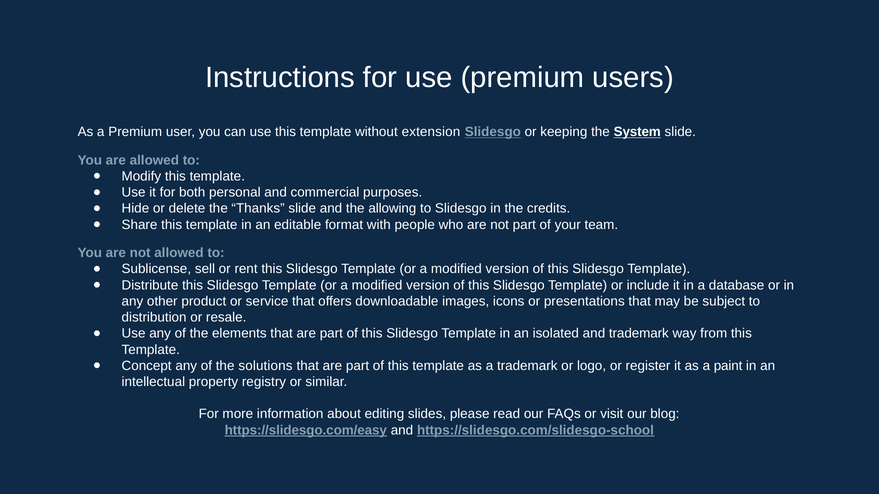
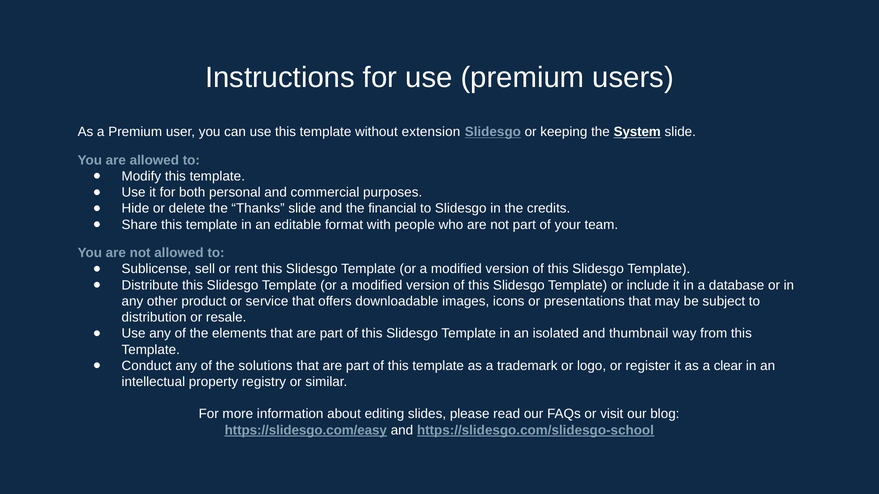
allowing: allowing -> financial
and trademark: trademark -> thumbnail
Concept: Concept -> Conduct
paint: paint -> clear
